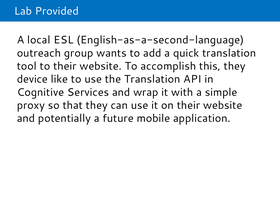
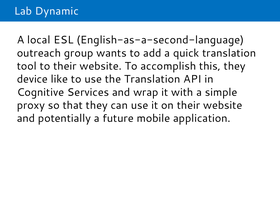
Provided: Provided -> Dynamic
